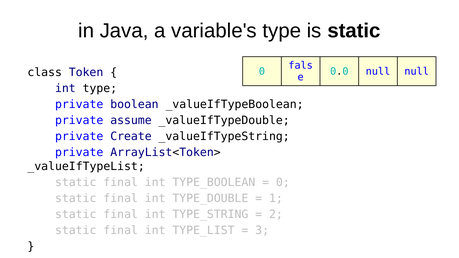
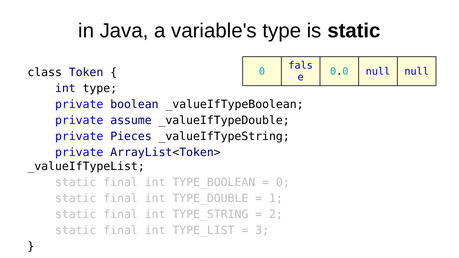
Create: Create -> Pieces
